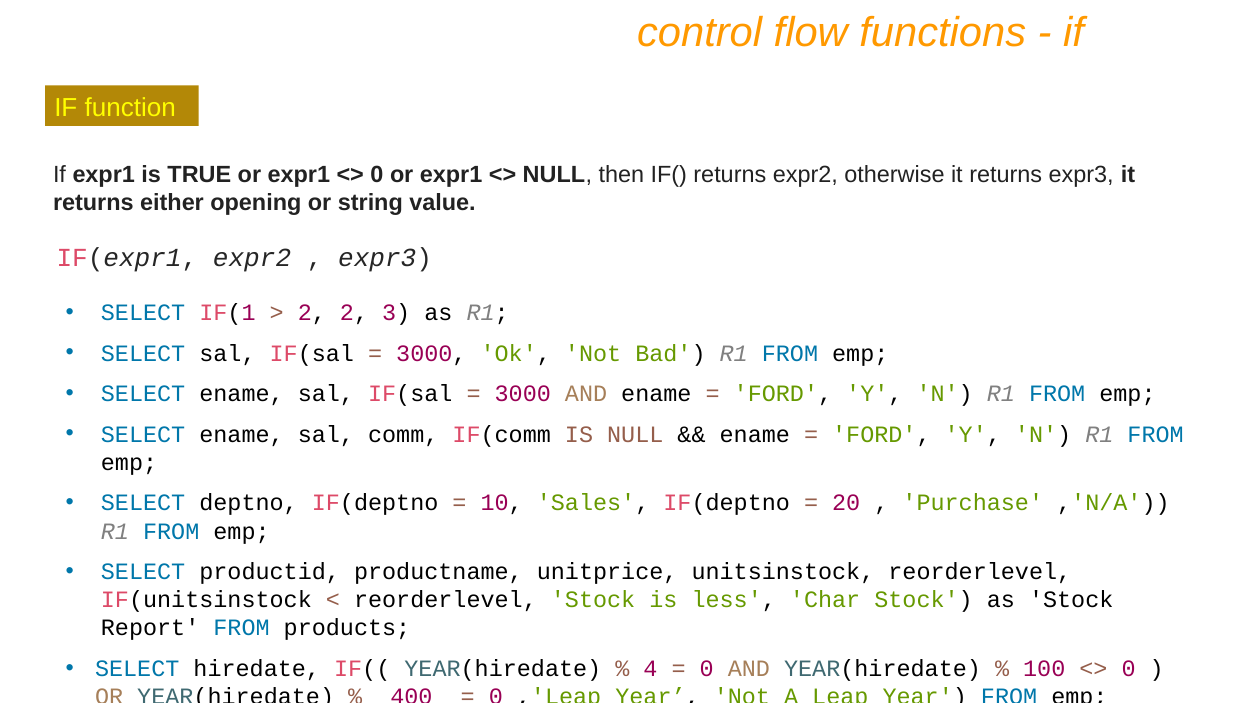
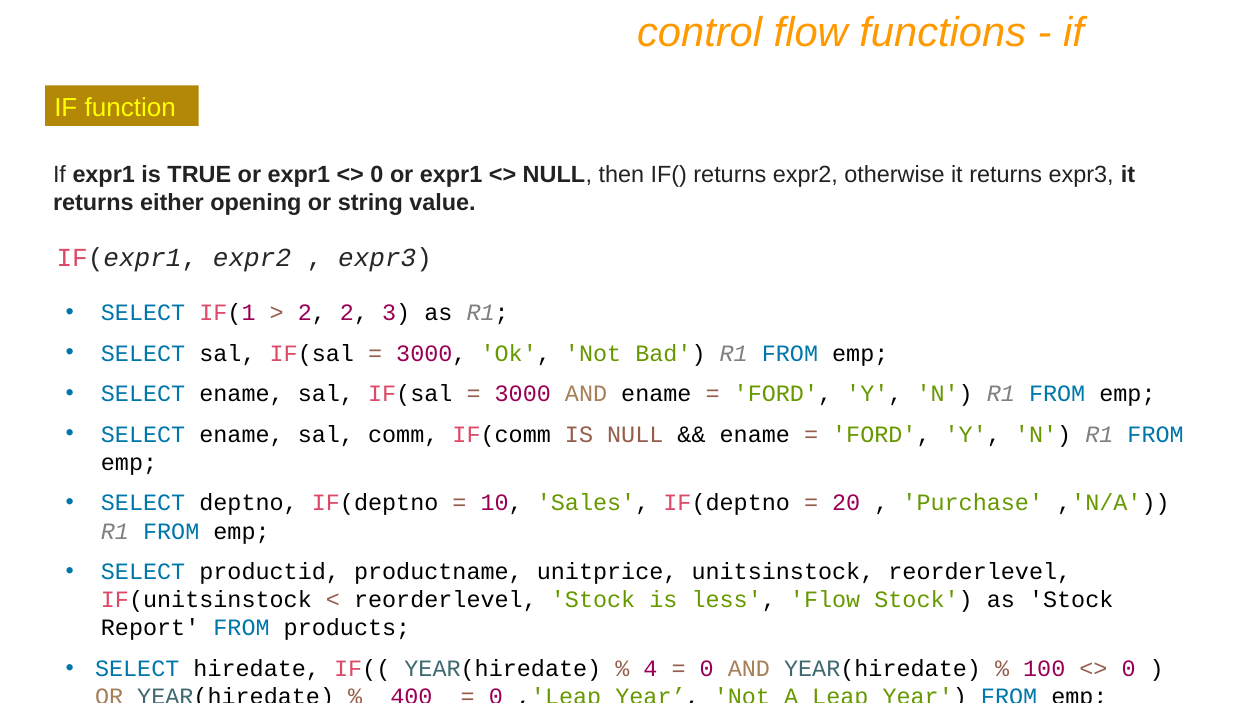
less Char: Char -> Flow
